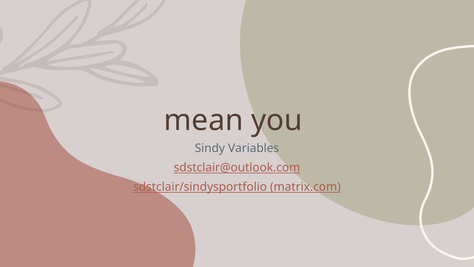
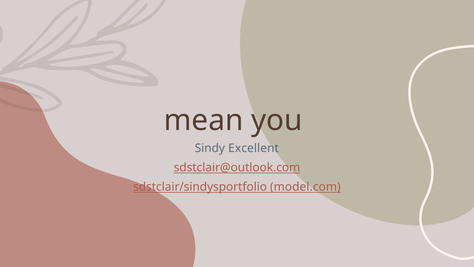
Variables: Variables -> Excellent
matrix.com: matrix.com -> model.com
